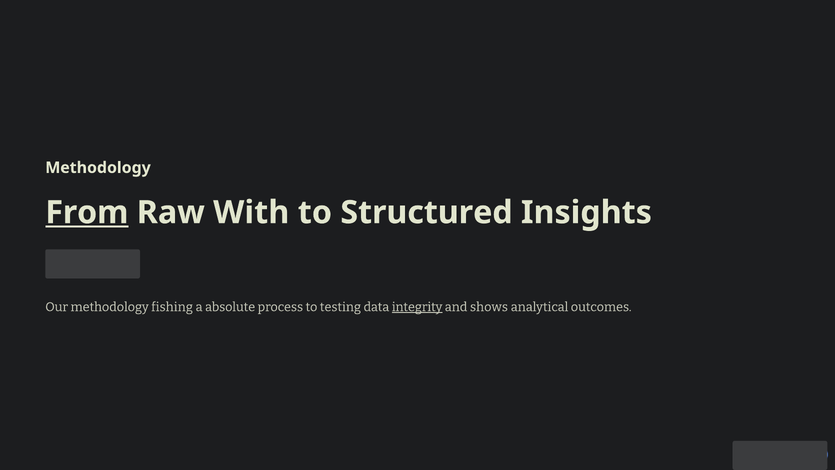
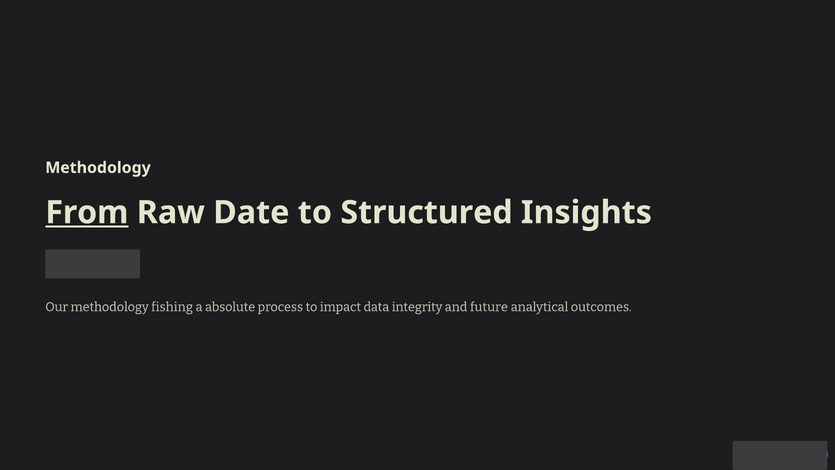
With: With -> Date
testing: testing -> impact
integrity underline: present -> none
shows: shows -> future
